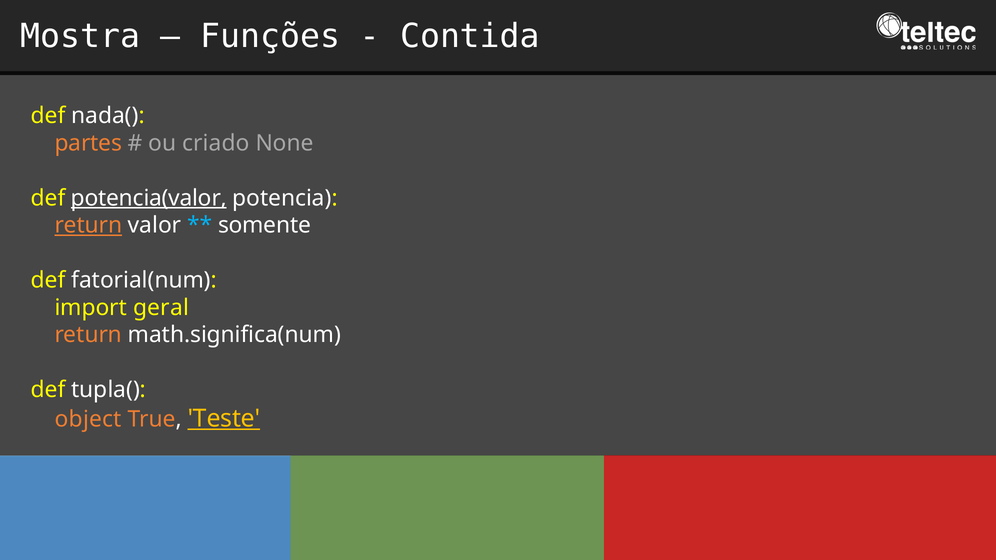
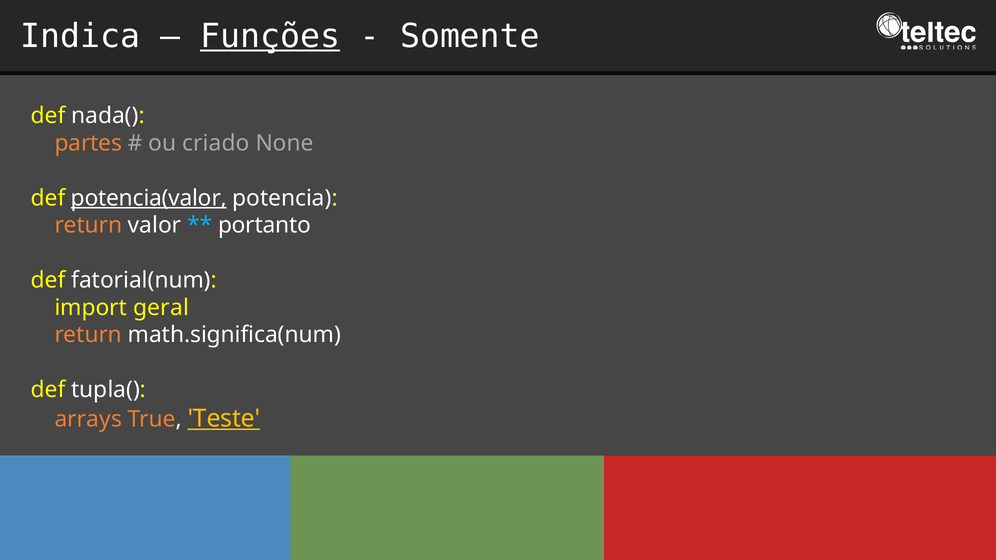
Mostra: Mostra -> Indica
Funções underline: none -> present
Contida: Contida -> Somente
return at (88, 225) underline: present -> none
somente: somente -> portanto
object: object -> arrays
